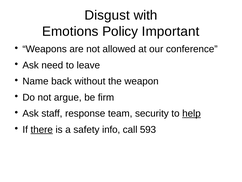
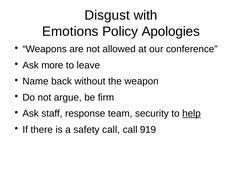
Important: Important -> Apologies
need: need -> more
there underline: present -> none
safety info: info -> call
593: 593 -> 919
